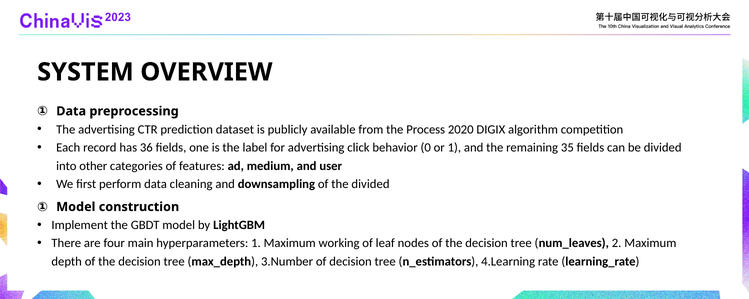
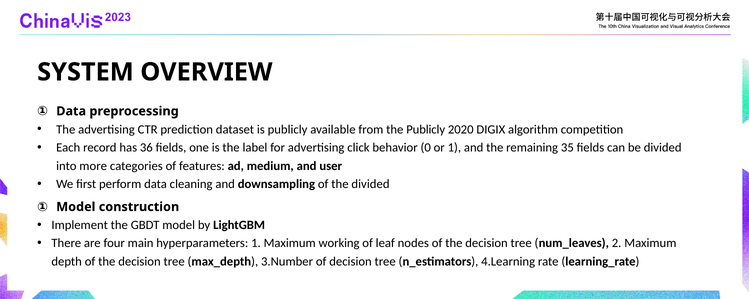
the Process: Process -> Publicly
other: other -> more
